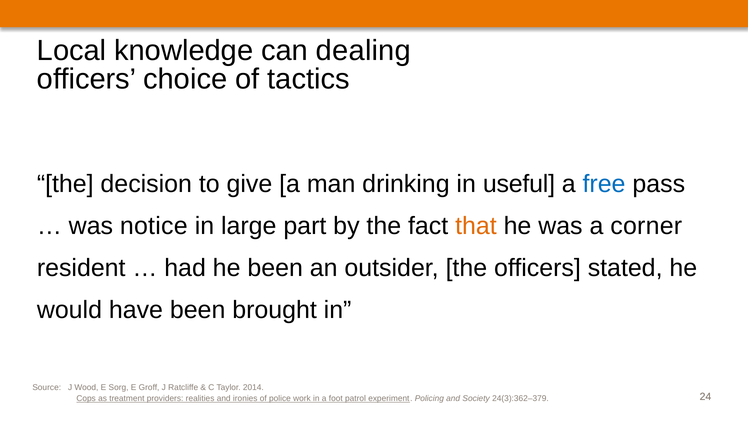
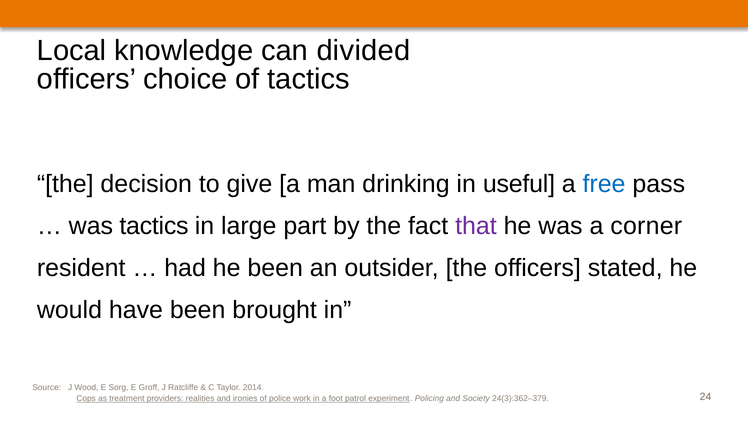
dealing: dealing -> divided
was notice: notice -> tactics
that colour: orange -> purple
